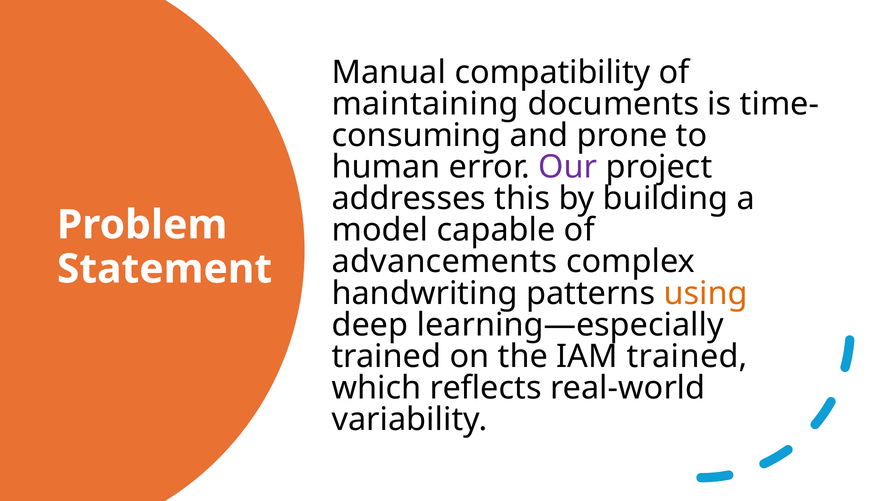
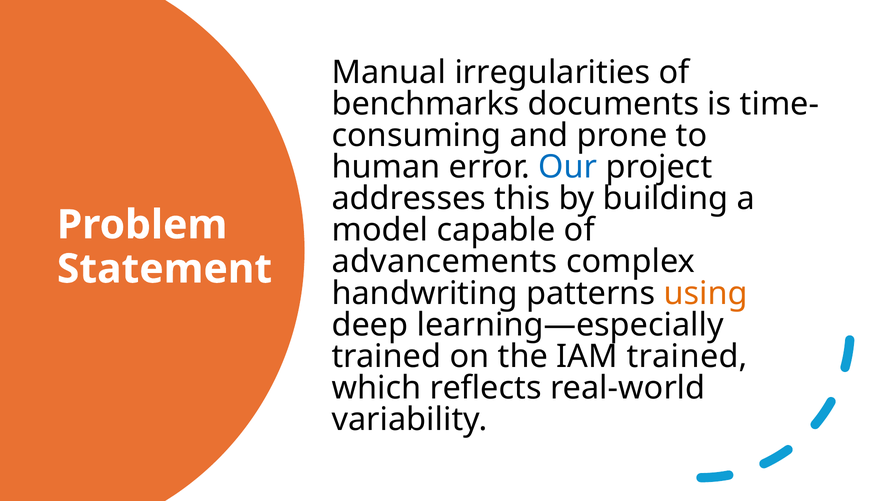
compatibility: compatibility -> irregularities
maintaining: maintaining -> benchmarks
Our colour: purple -> blue
